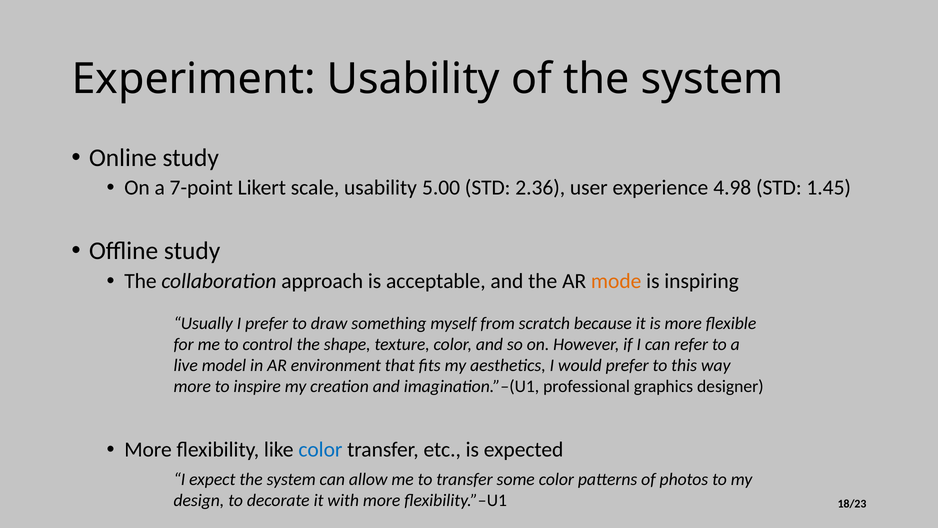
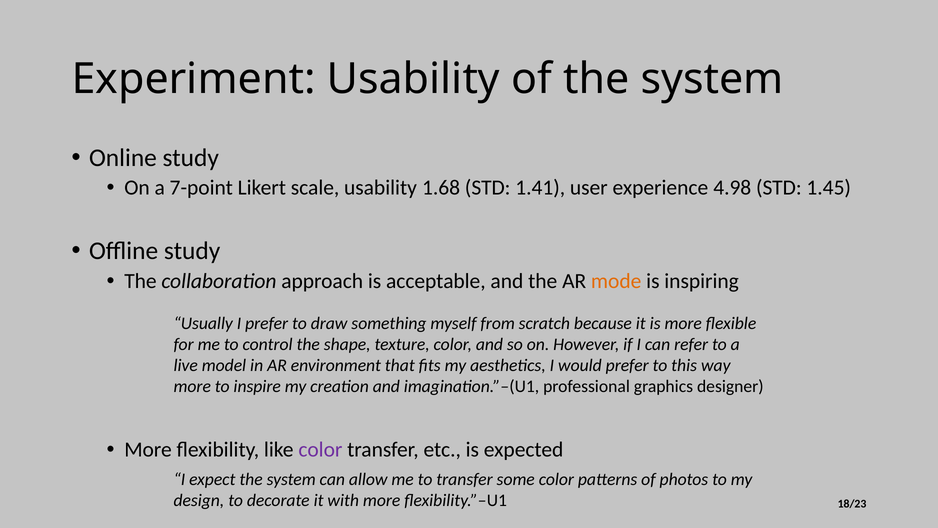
5.00: 5.00 -> 1.68
2.36: 2.36 -> 1.41
color at (320, 449) colour: blue -> purple
